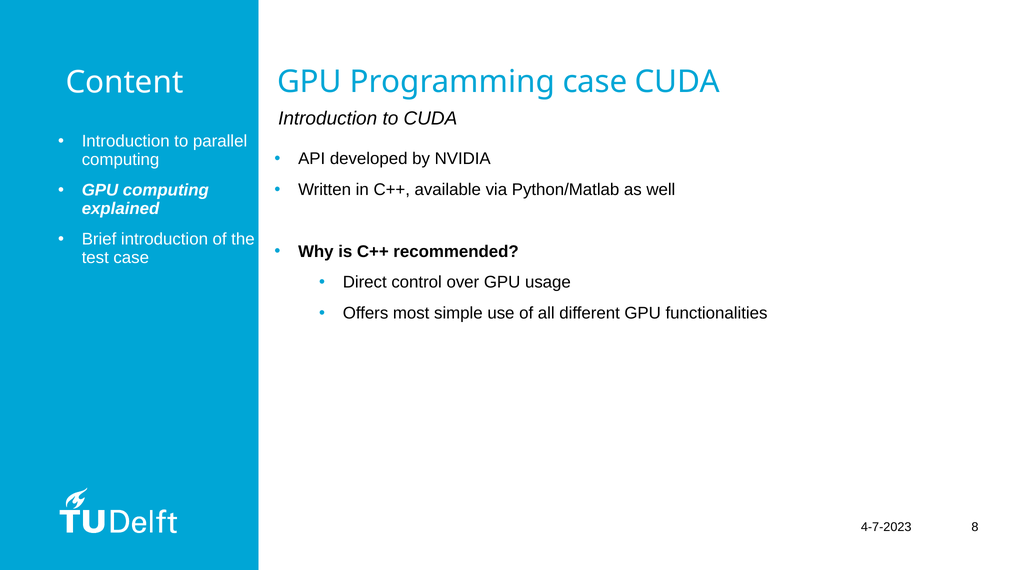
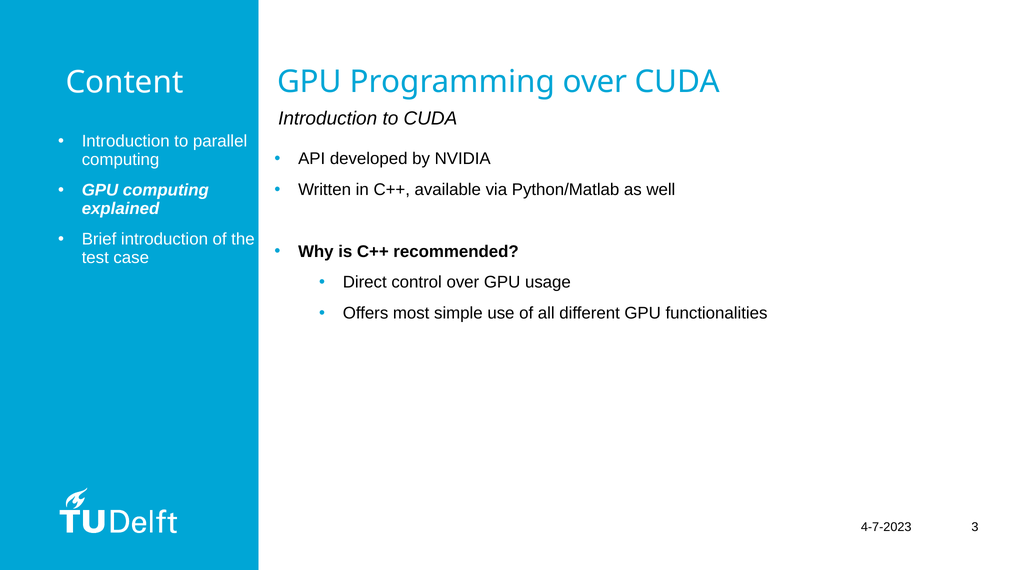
Programming case: case -> over
8: 8 -> 3
